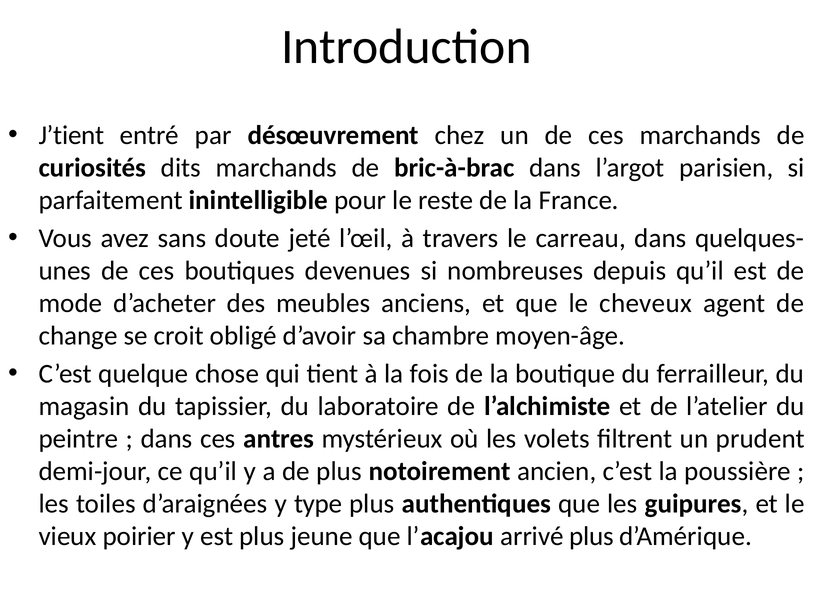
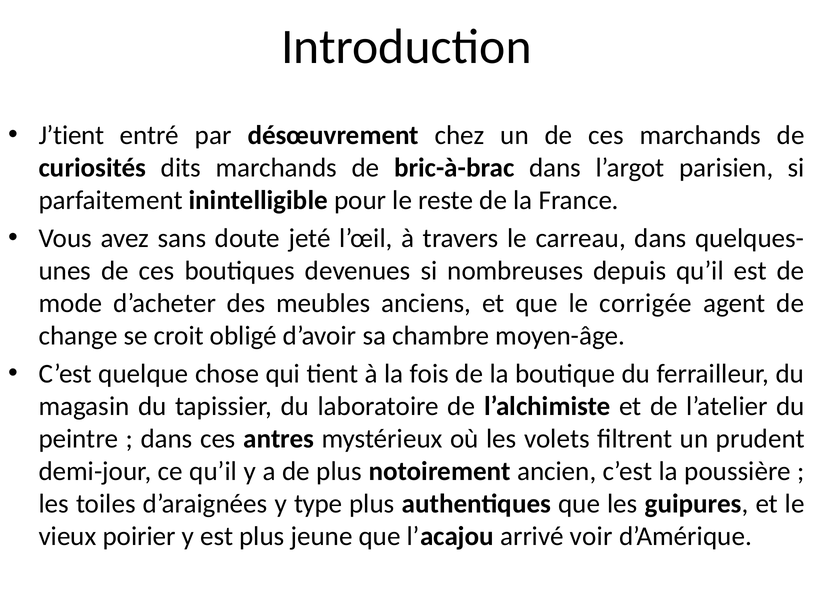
cheveux: cheveux -> corrigée
arrivé plus: plus -> voir
